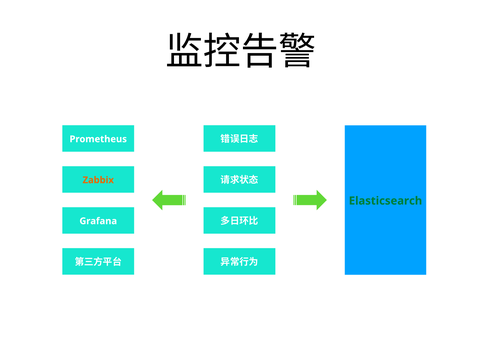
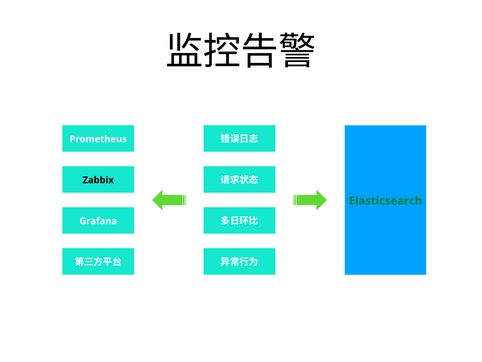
Zabbix colour: orange -> black
